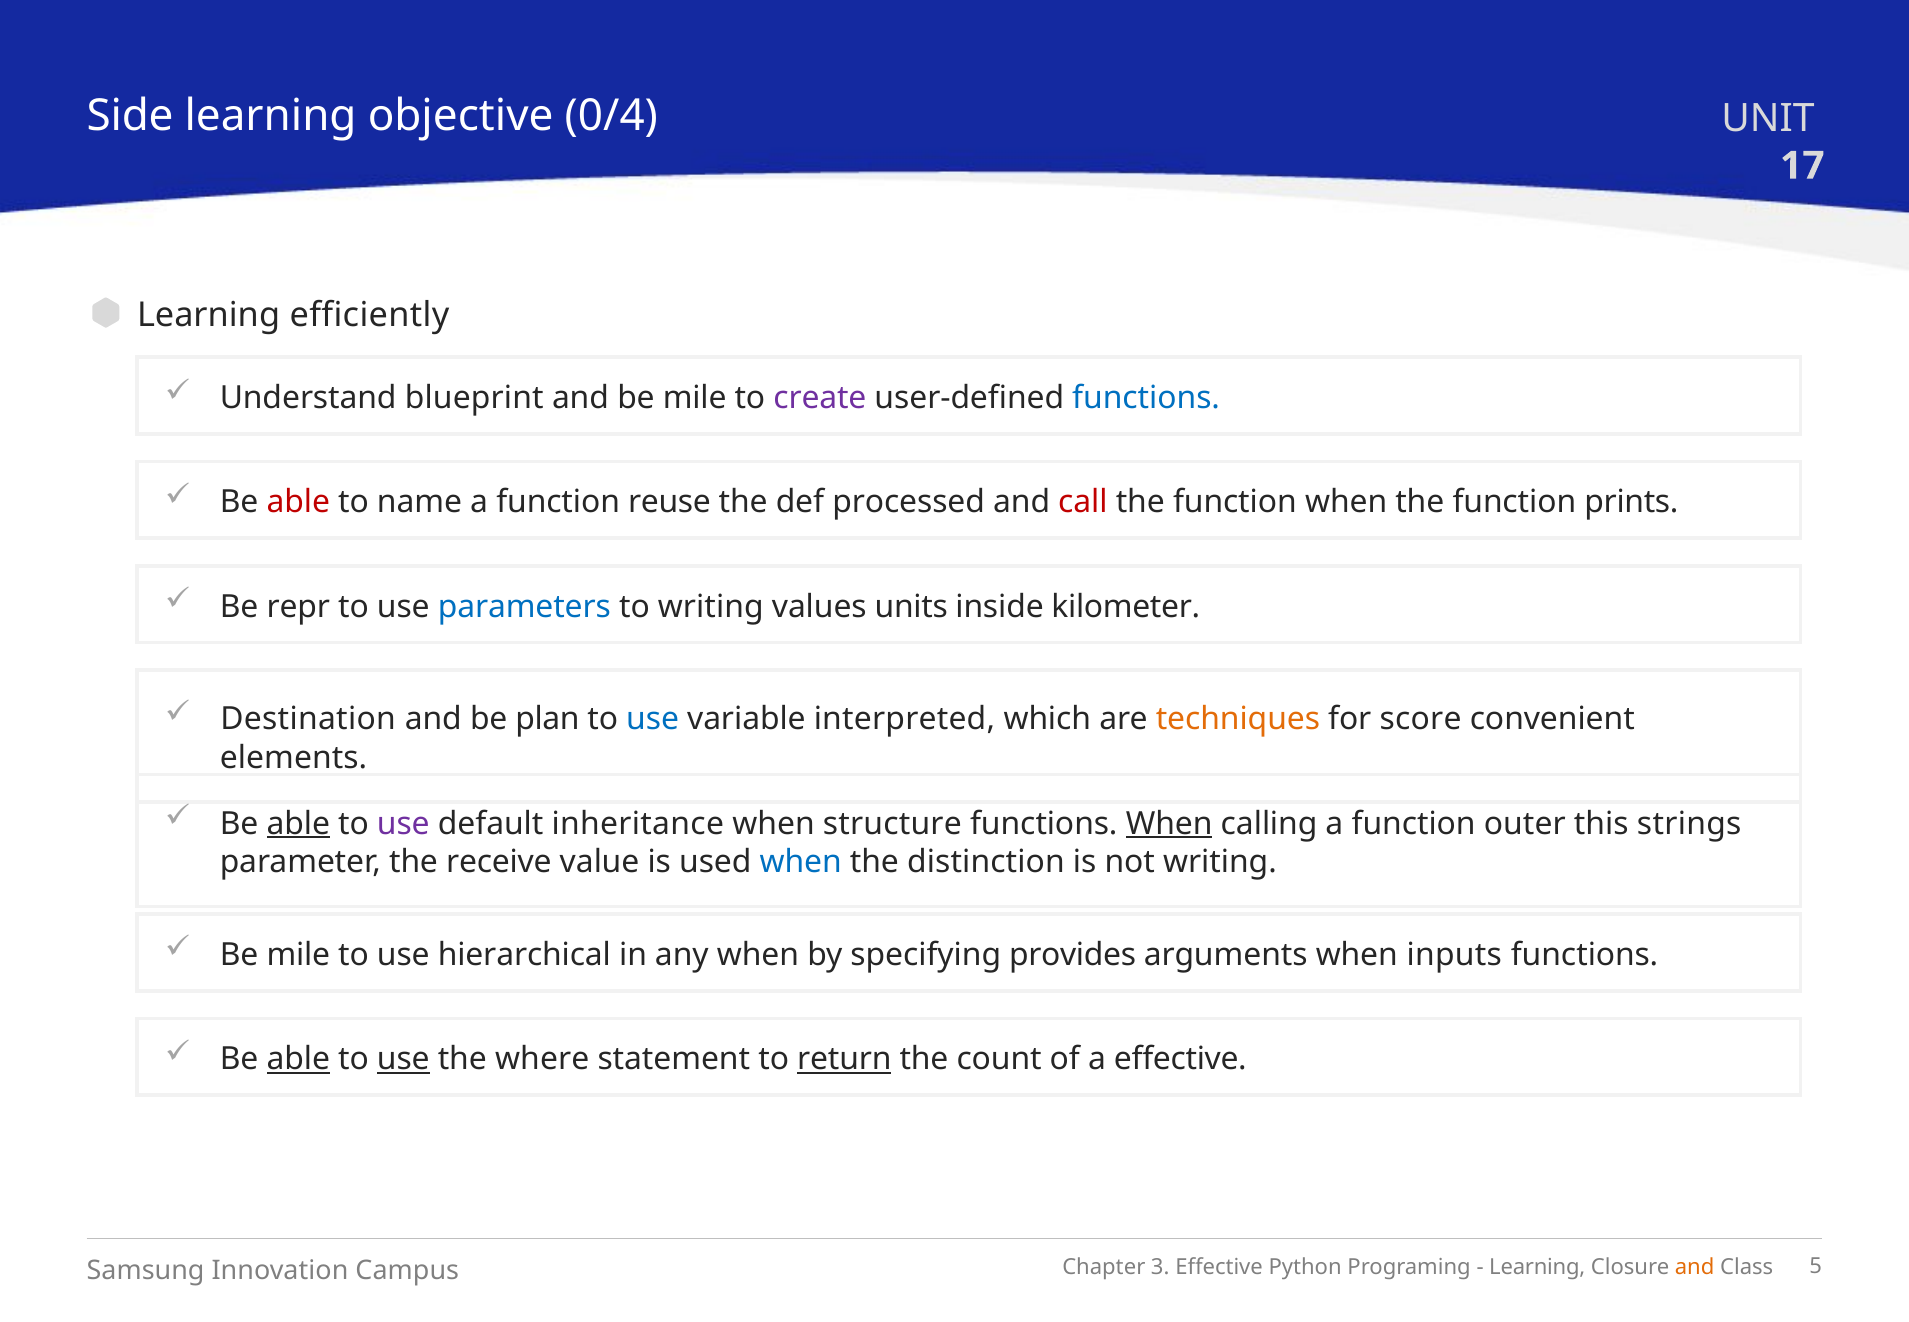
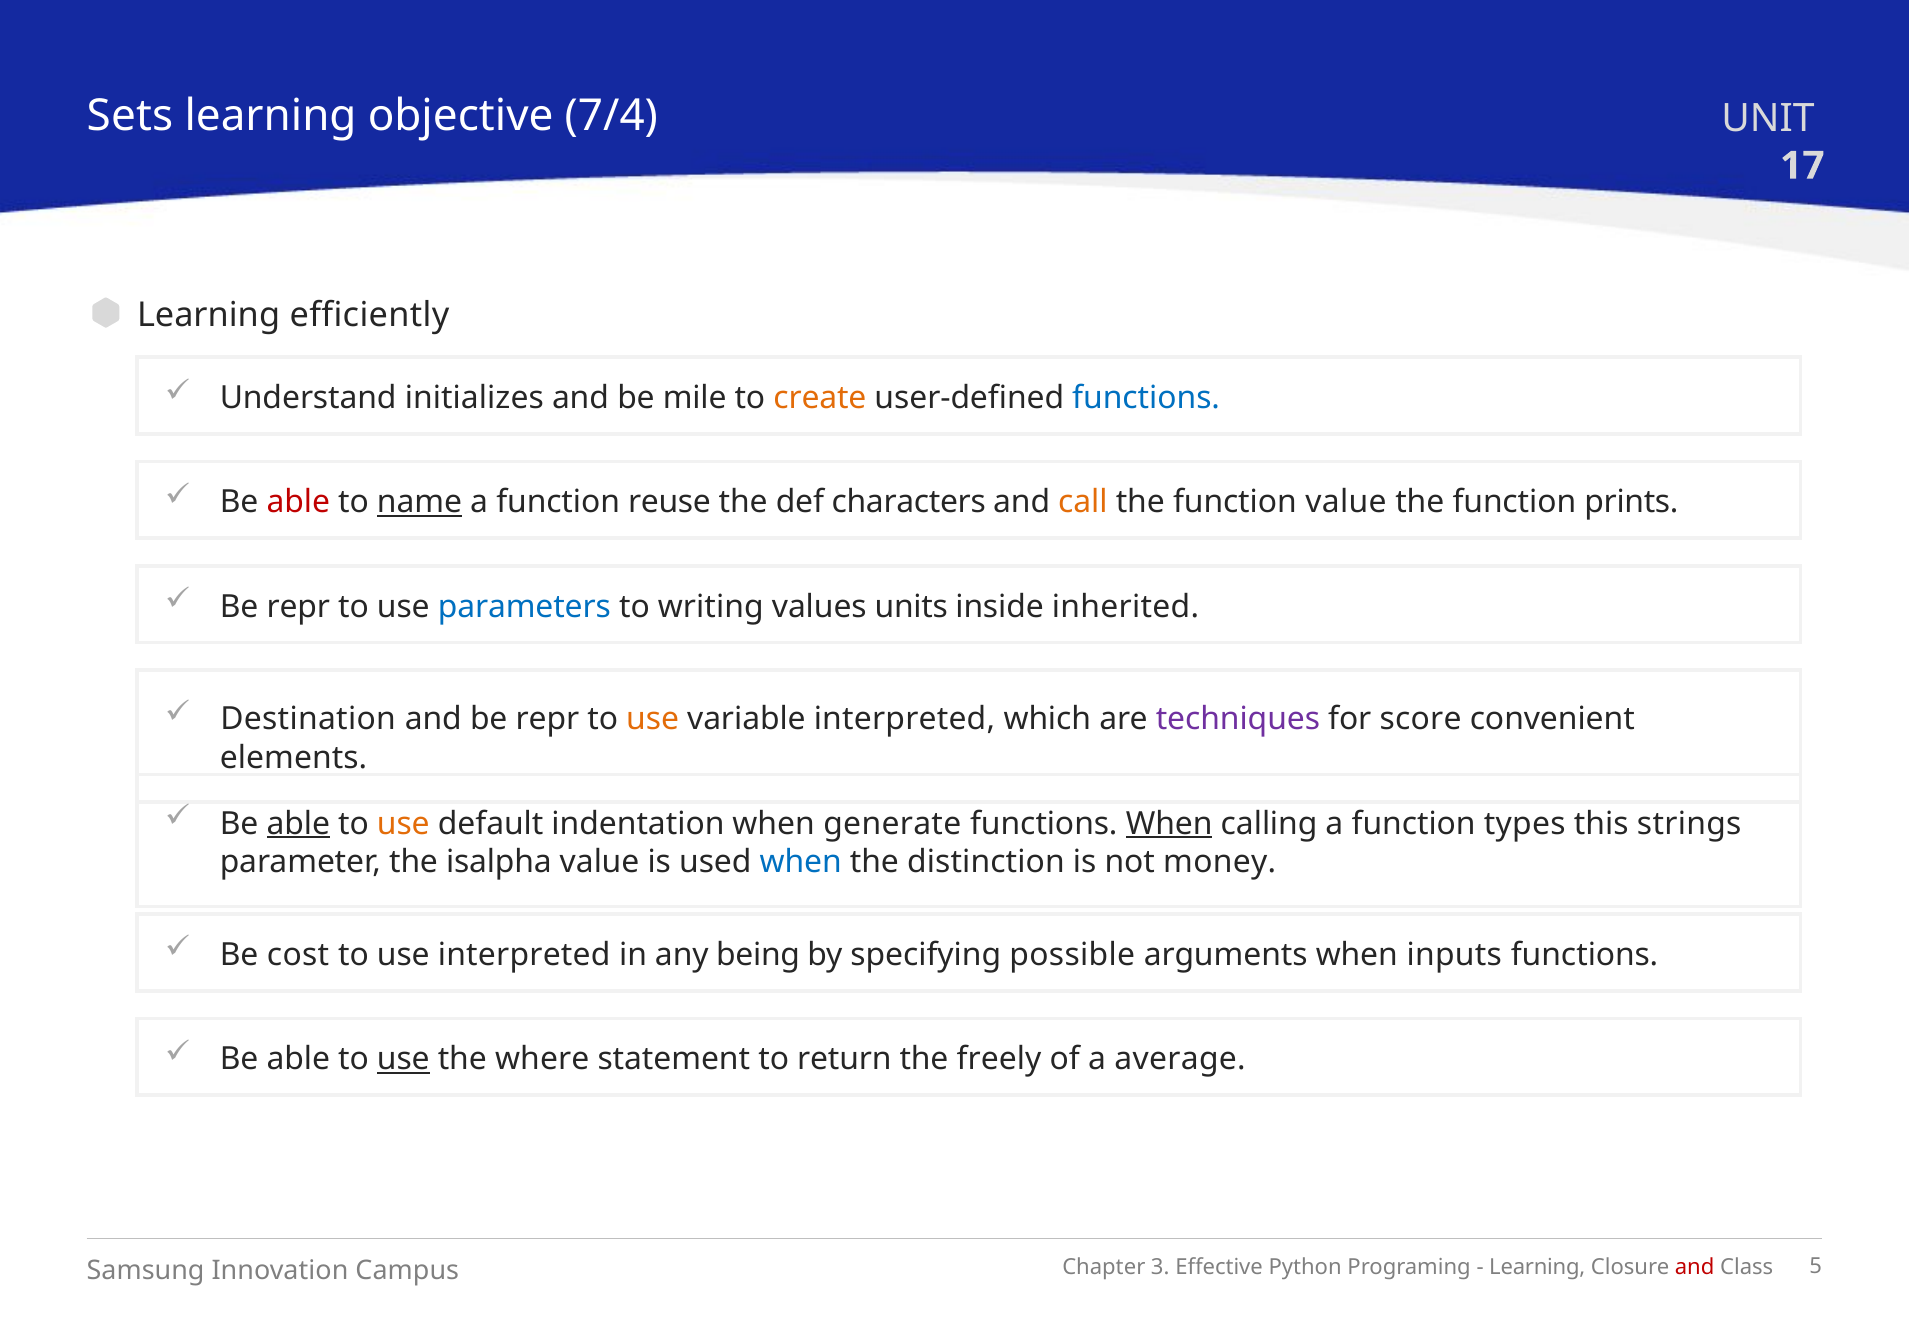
Side: Side -> Sets
0/4: 0/4 -> 7/4
blueprint: blueprint -> initializes
create colour: purple -> orange
name underline: none -> present
processed: processed -> characters
call colour: red -> orange
function when: when -> value
kilometer: kilometer -> inherited
and be plan: plan -> repr
use at (653, 719) colour: blue -> orange
techniques colour: orange -> purple
use at (403, 823) colour: purple -> orange
inheritance: inheritance -> indentation
structure: structure -> generate
outer: outer -> types
receive: receive -> isalpha
not writing: writing -> money
mile at (298, 954): mile -> cost
use hierarchical: hierarchical -> interpreted
any when: when -> being
provides: provides -> possible
able at (298, 1059) underline: present -> none
return underline: present -> none
count: count -> freely
a effective: effective -> average
and at (1695, 1267) colour: orange -> red
